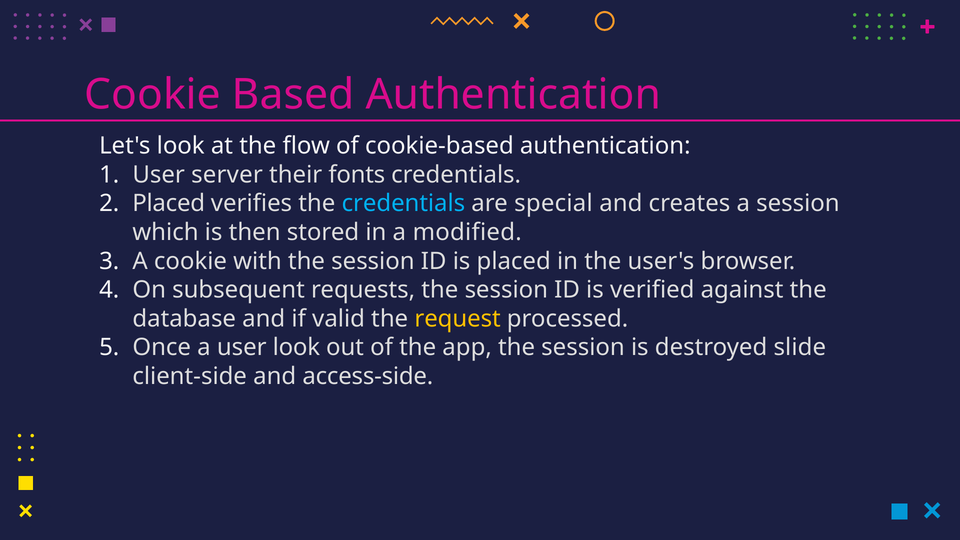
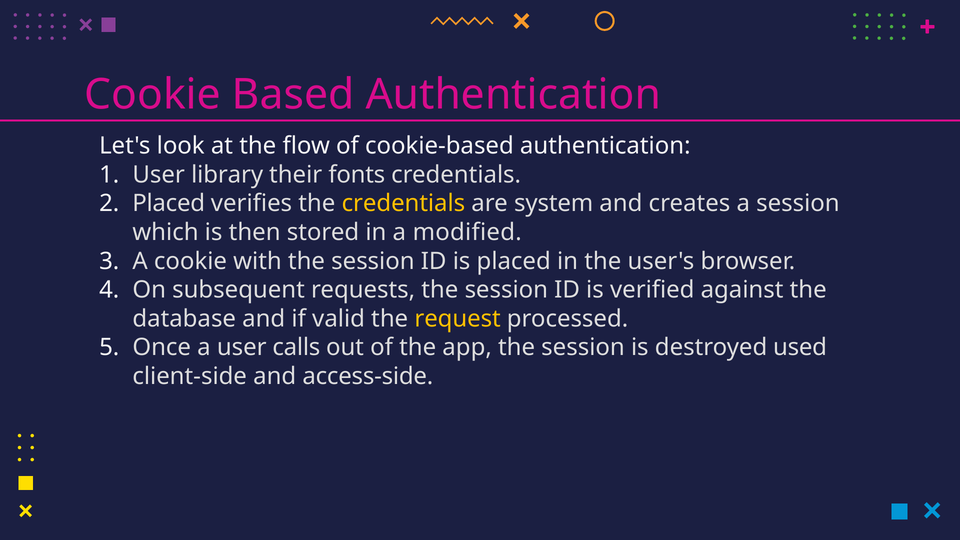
server: server -> library
credentials at (403, 204) colour: light blue -> yellow
special: special -> system
user look: look -> calls
slide: slide -> used
